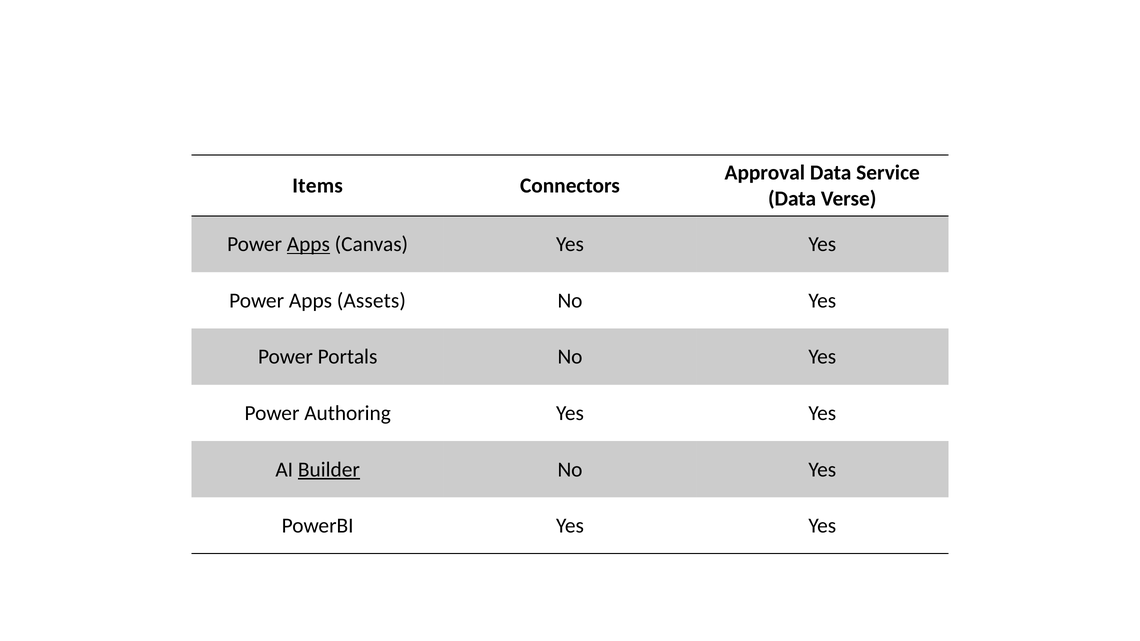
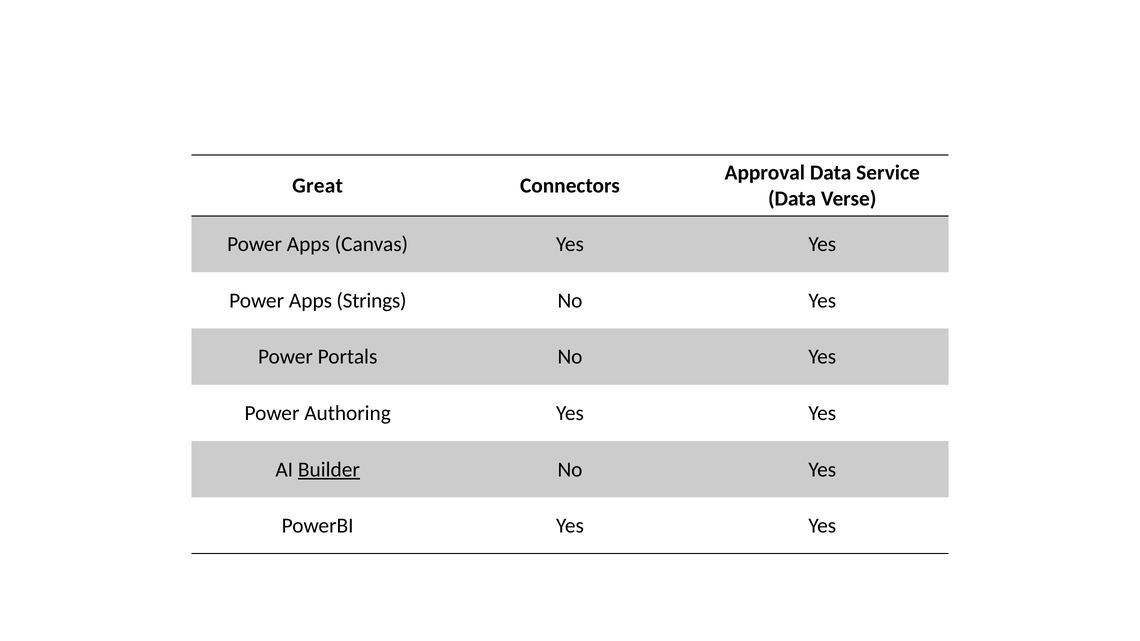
Items: Items -> Great
Apps at (308, 244) underline: present -> none
Assets: Assets -> Strings
